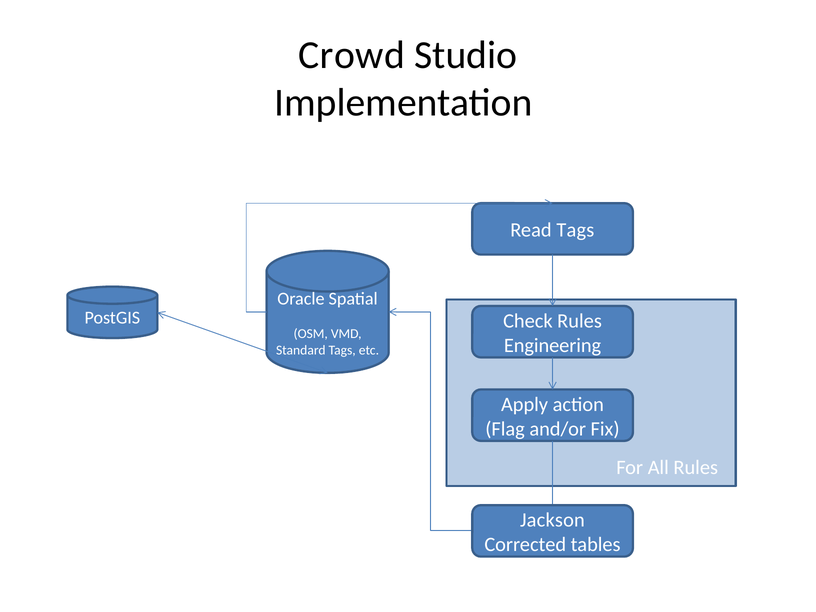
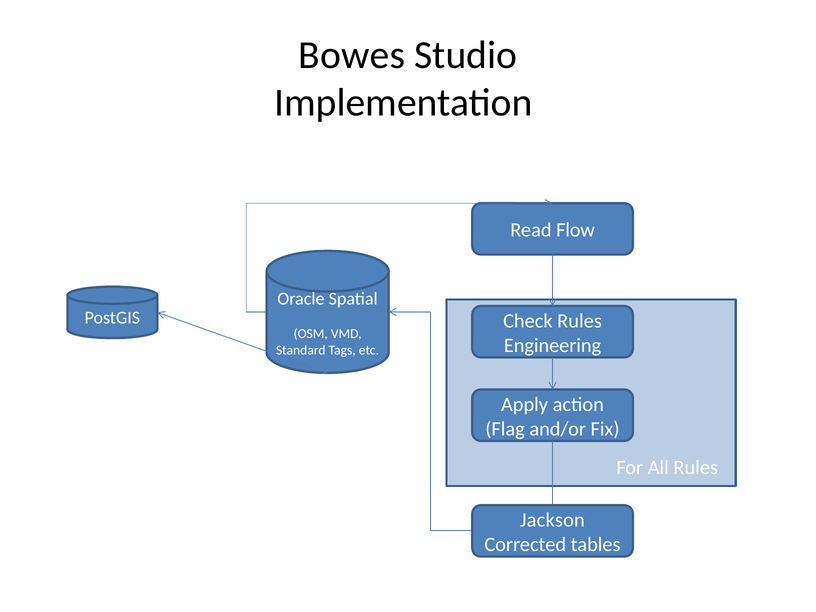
Crowd: Crowd -> Bowes
Read Tags: Tags -> Flow
